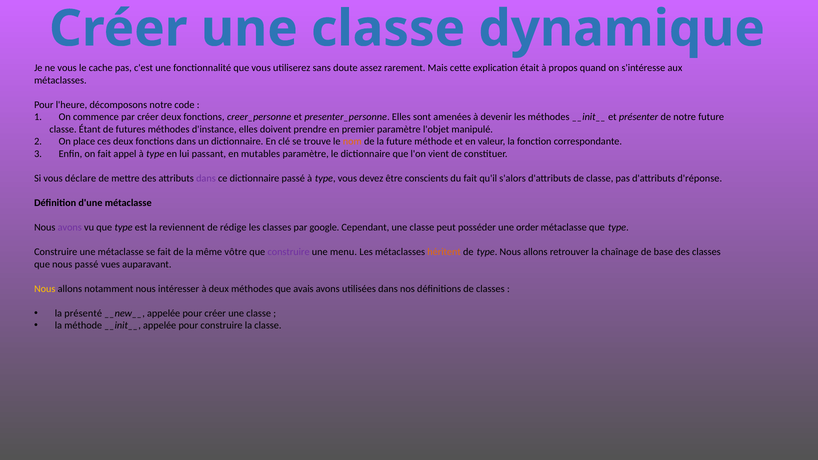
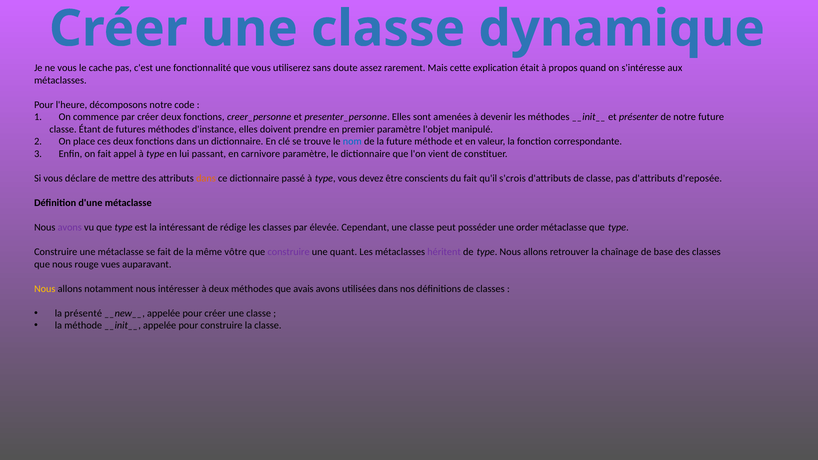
nom colour: orange -> blue
mutables: mutables -> carnivore
dans at (206, 178) colour: purple -> orange
s'alors: s'alors -> s'crois
d'réponse: d'réponse -> d'reposée
reviennent: reviennent -> intéressant
google: google -> élevée
menu: menu -> quant
héritent colour: orange -> purple
nous passé: passé -> rouge
